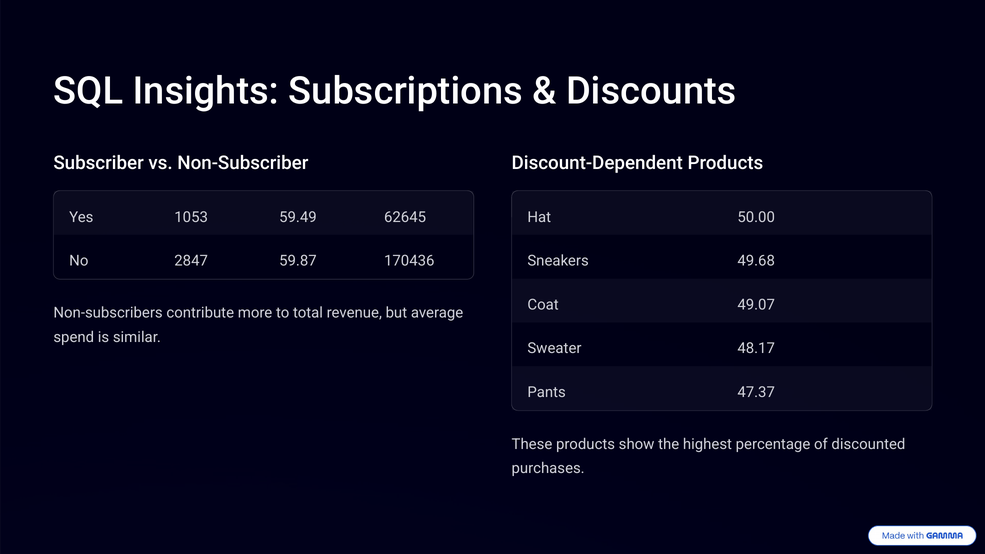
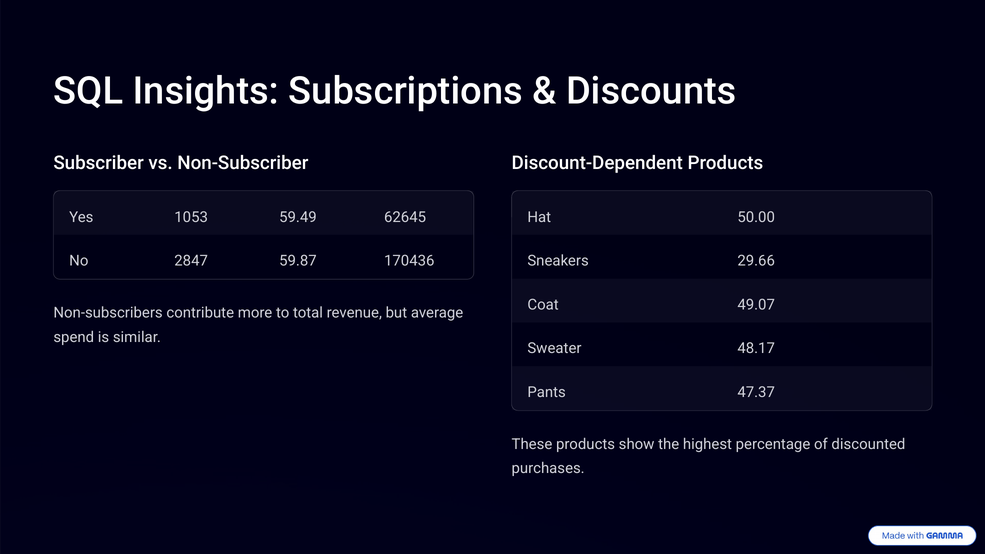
49.68: 49.68 -> 29.66
